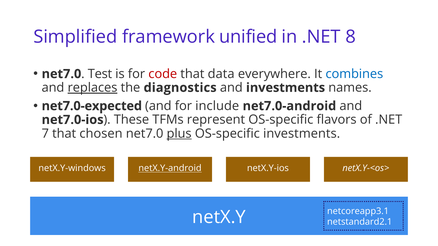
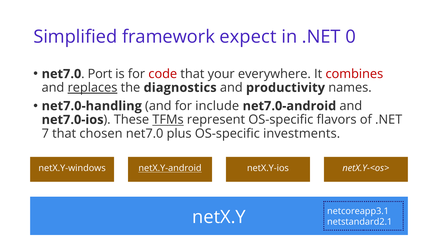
unified: unified -> expect
8: 8 -> 0
Test: Test -> Port
data: data -> your
combines colour: blue -> red
and investments: investments -> productivity
net7.0-expected: net7.0-expected -> net7.0-handling
TFMs underline: none -> present
plus underline: present -> none
